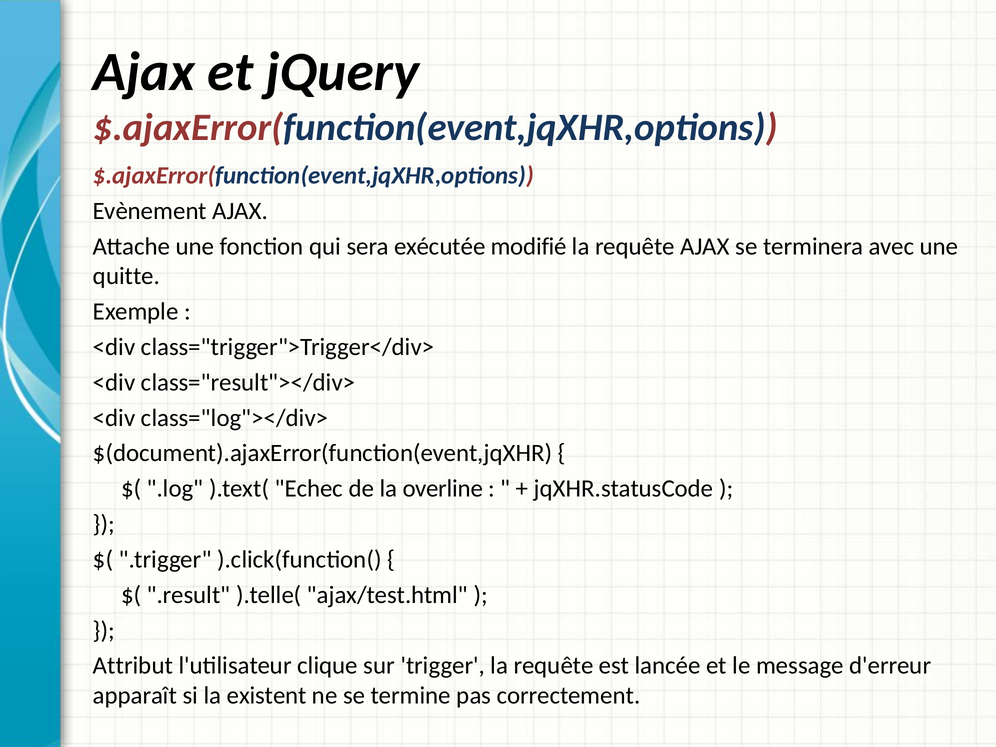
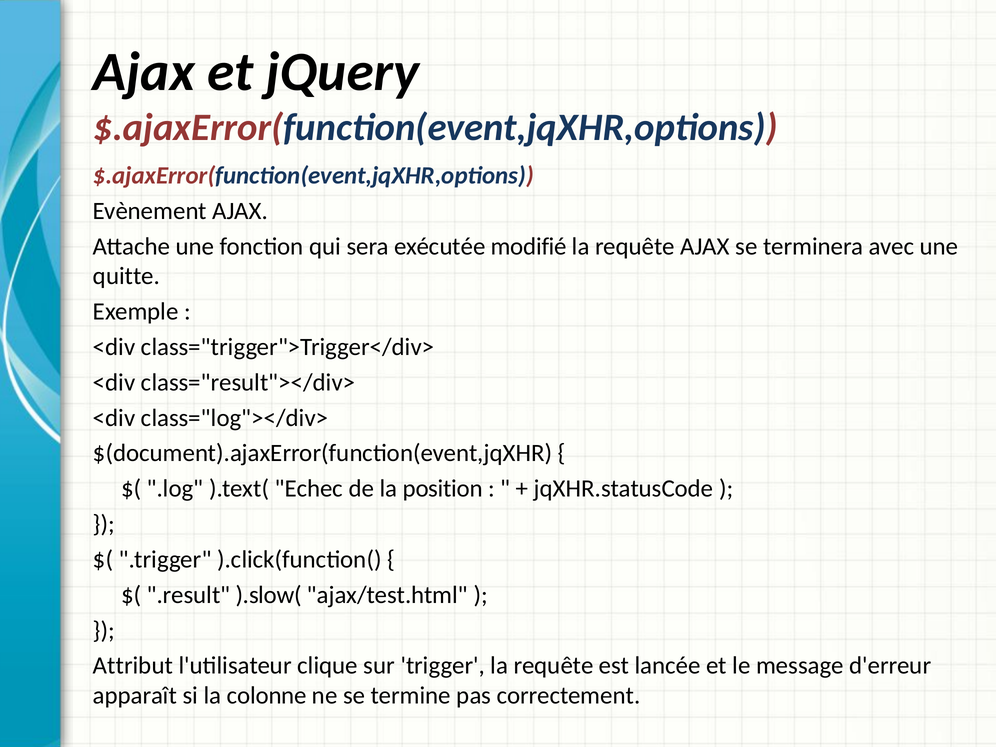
overline: overline -> position
).telle(: ).telle( -> ).slow(
existent: existent -> colonne
